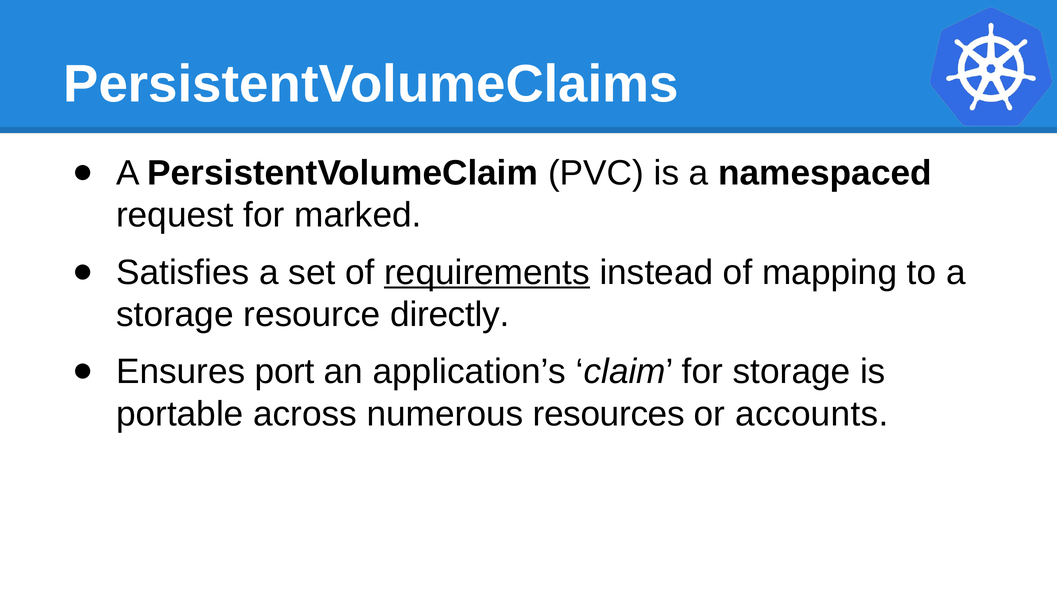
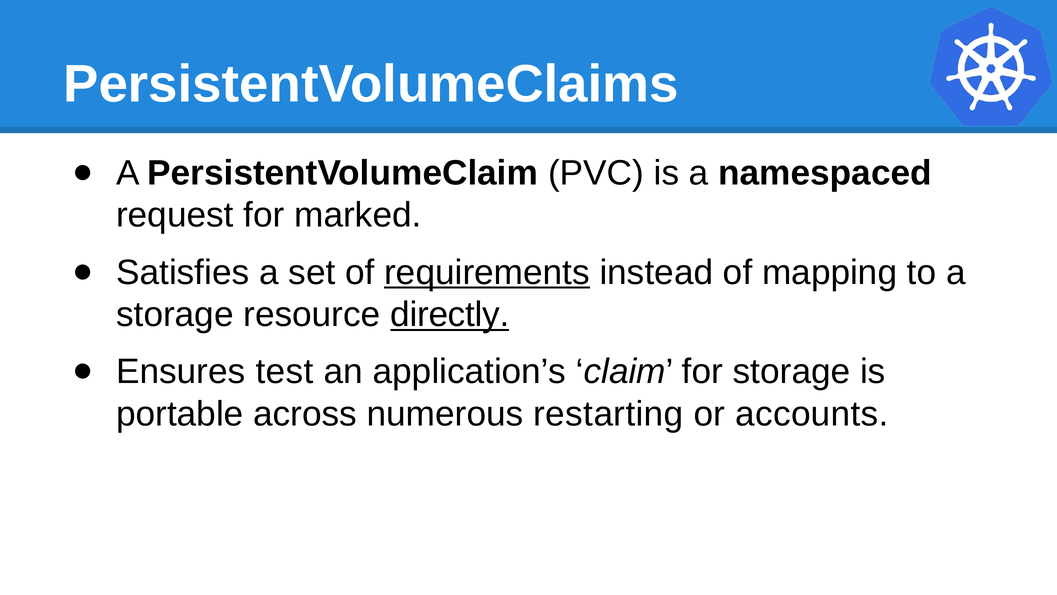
directly underline: none -> present
port: port -> test
resources: resources -> restarting
